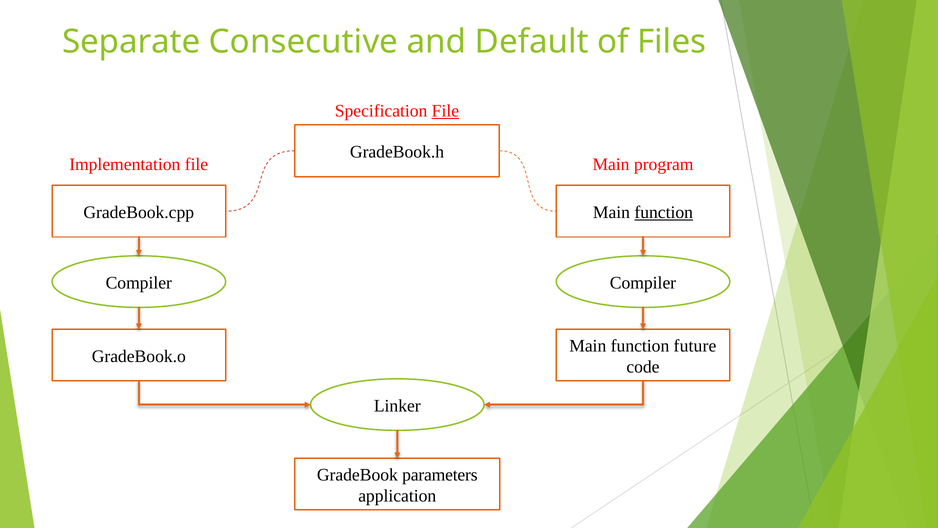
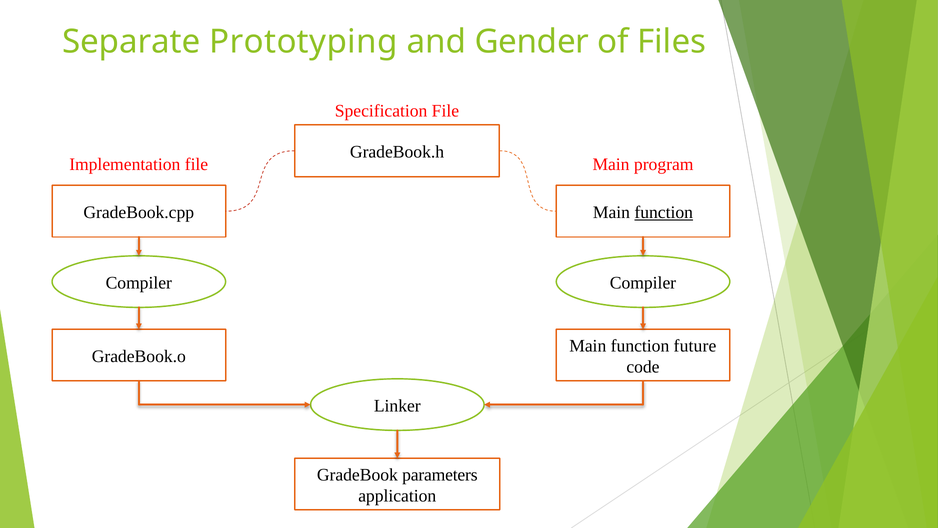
Consecutive: Consecutive -> Prototyping
Default: Default -> Gender
File at (445, 111) underline: present -> none
